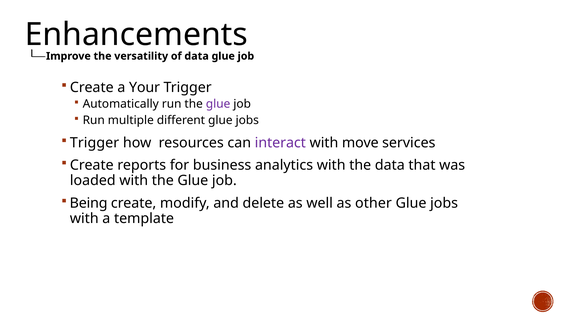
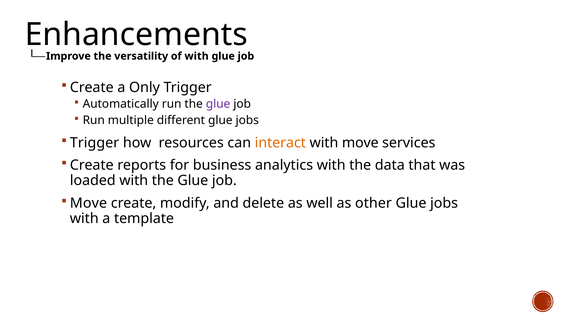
of data: data -> with
Your: Your -> Only
interact colour: purple -> orange
Being at (89, 203): Being -> Move
